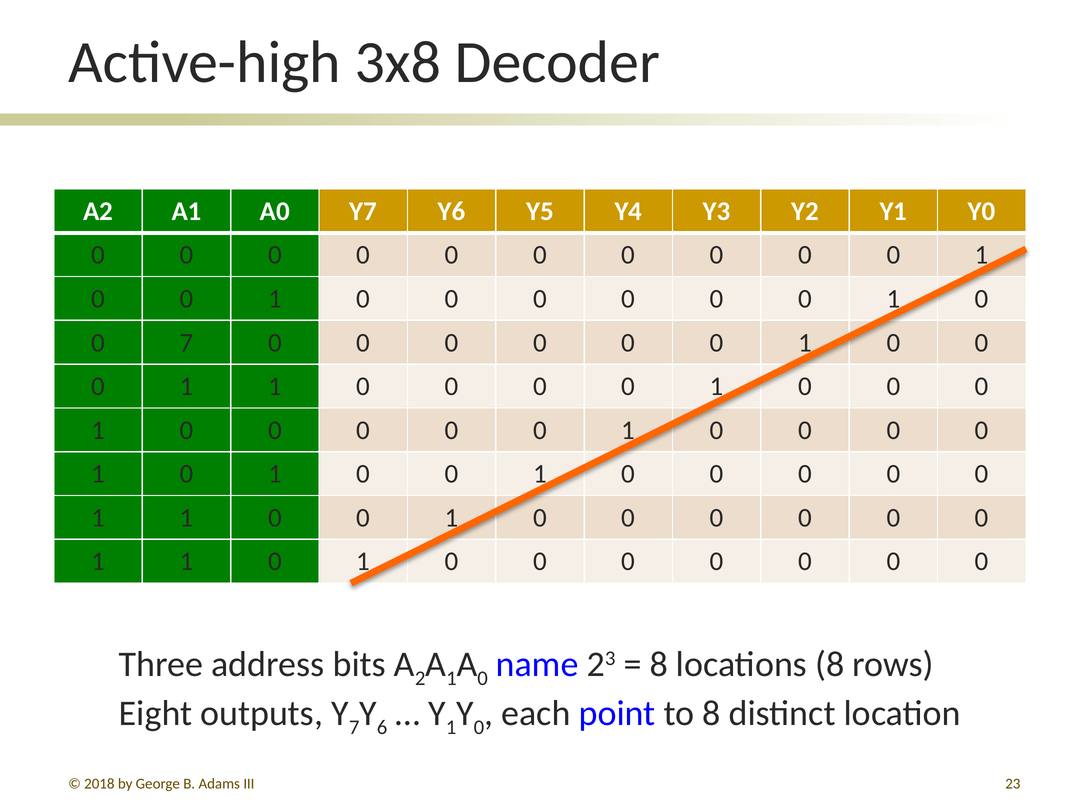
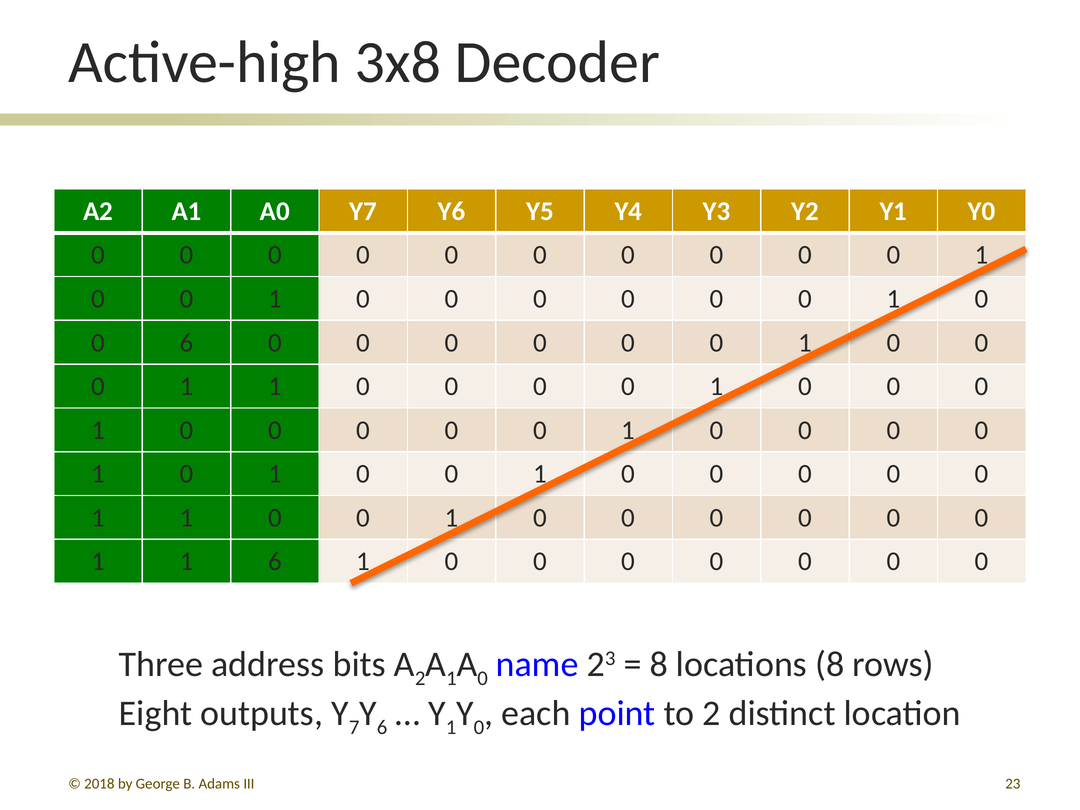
0 7: 7 -> 6
0 at (275, 562): 0 -> 6
to 8: 8 -> 2
